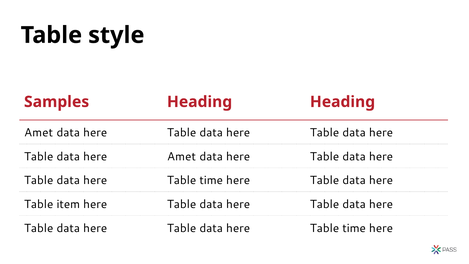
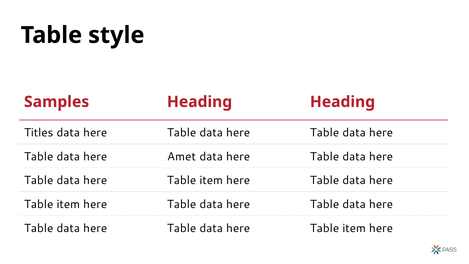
Amet at (39, 133): Amet -> Titles
time at (211, 180): time -> item
time at (354, 228): time -> item
